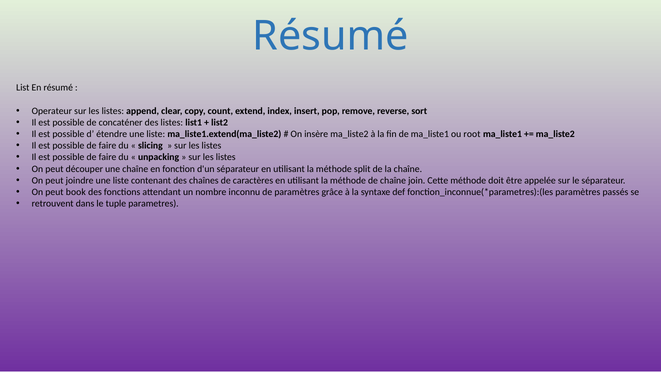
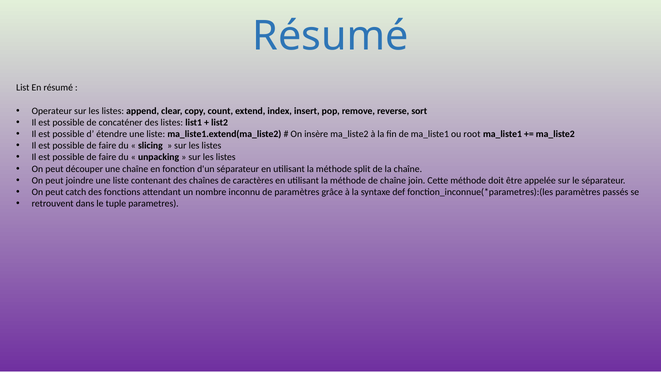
book: book -> catch
